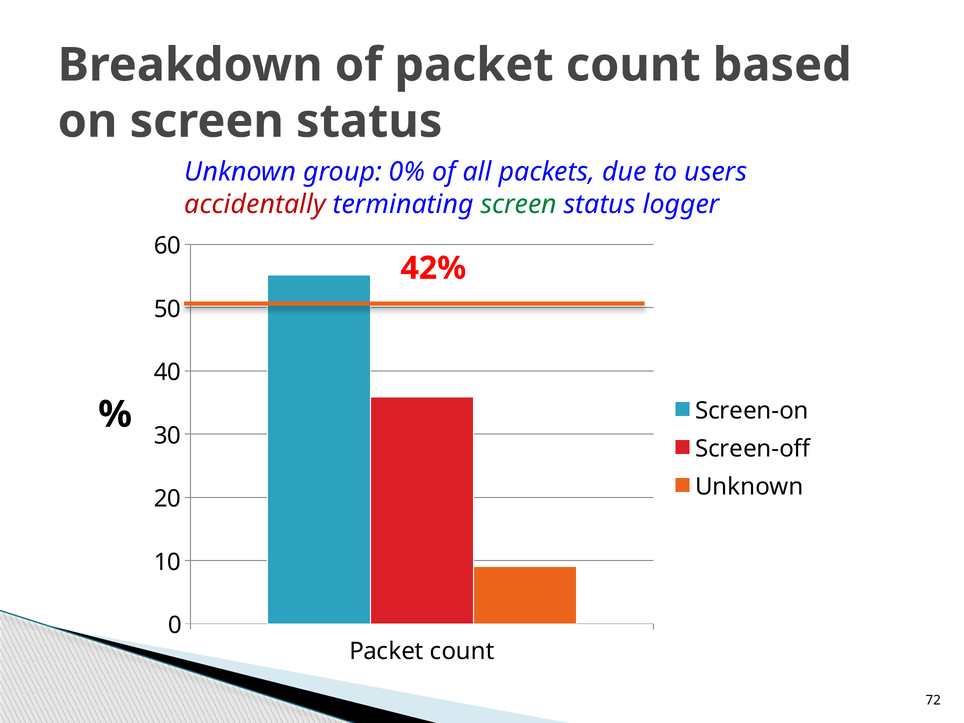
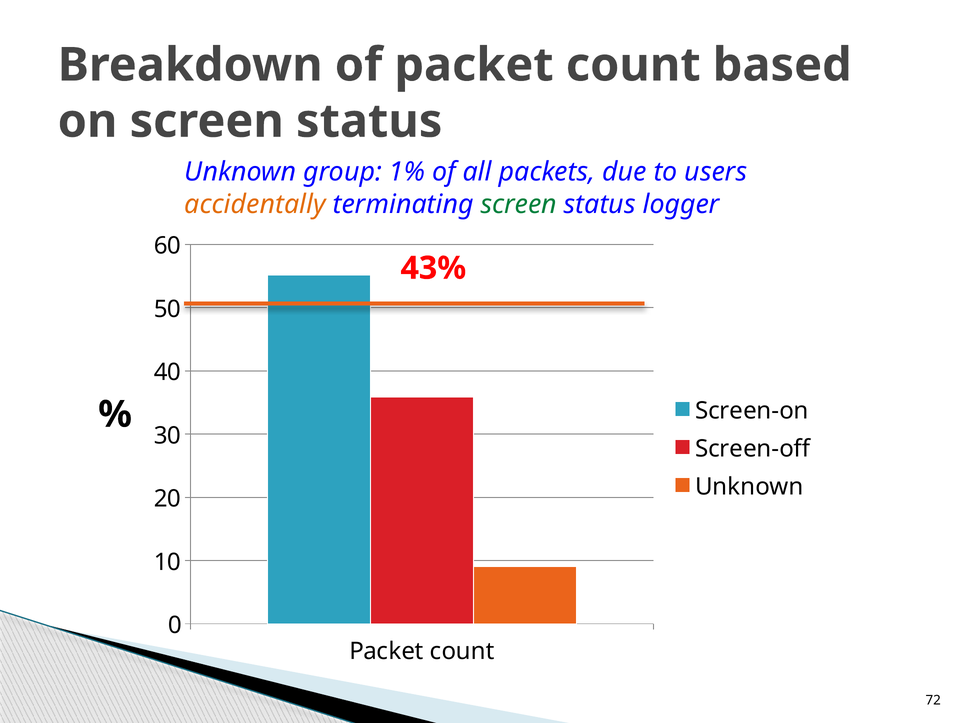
0%: 0% -> 1%
accidentally colour: red -> orange
42%: 42% -> 43%
